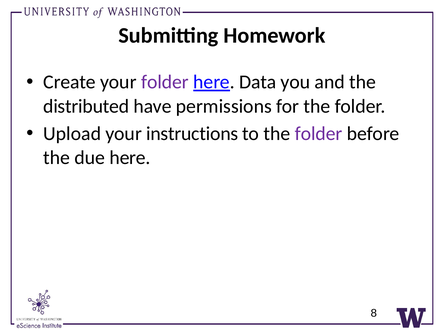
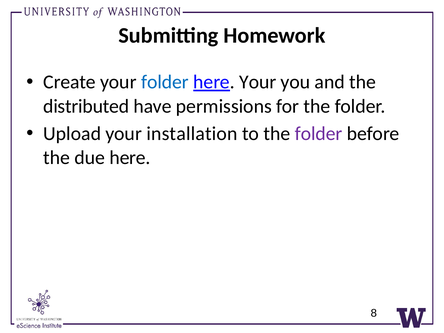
folder at (165, 82) colour: purple -> blue
here Data: Data -> Your
instructions: instructions -> installation
